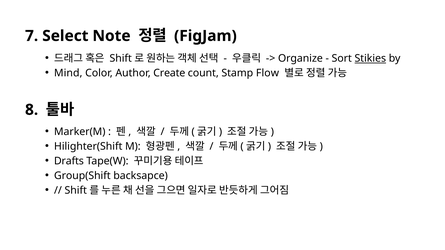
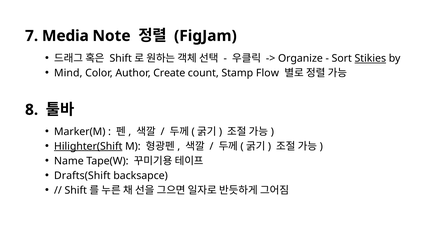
Select: Select -> Media
Hilighter(Shift underline: none -> present
Drafts: Drafts -> Name
Group(Shift: Group(Shift -> Drafts(Shift
